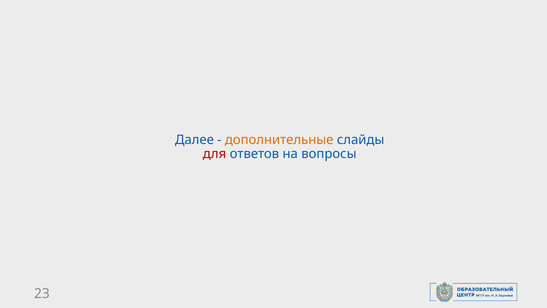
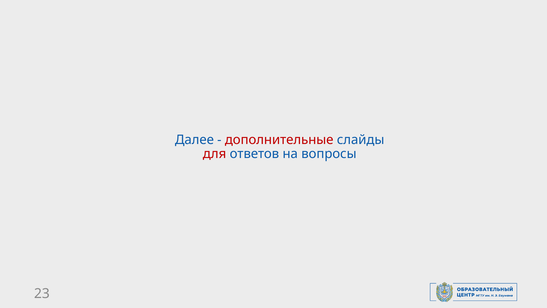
дополнительные colour: orange -> red
